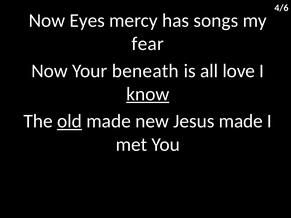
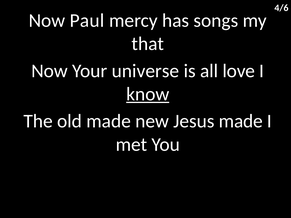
Eyes: Eyes -> Paul
fear: fear -> that
beneath: beneath -> universe
old underline: present -> none
